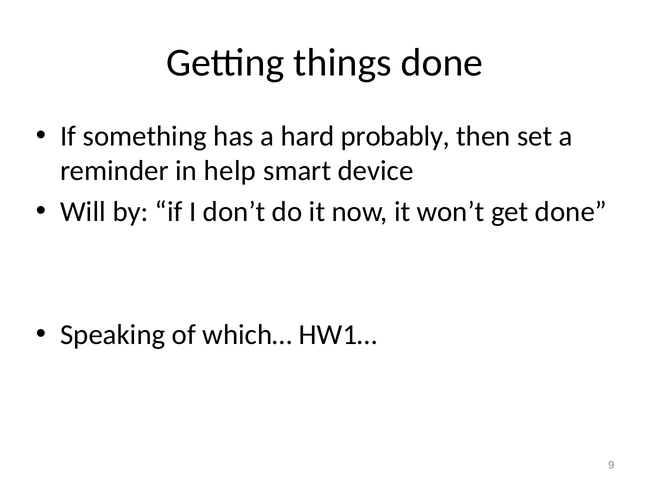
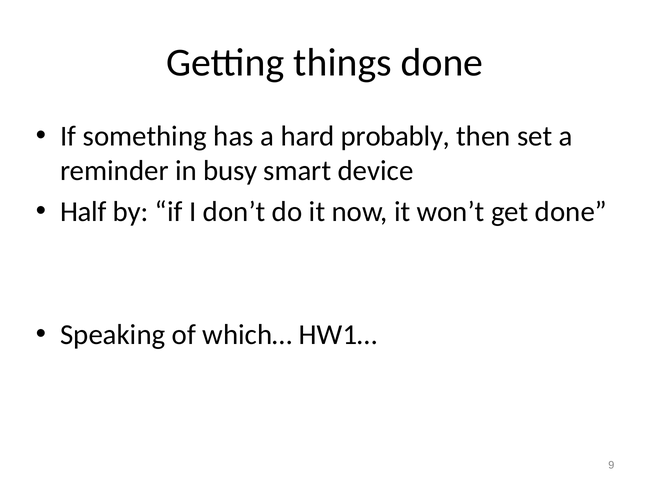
help: help -> busy
Will: Will -> Half
